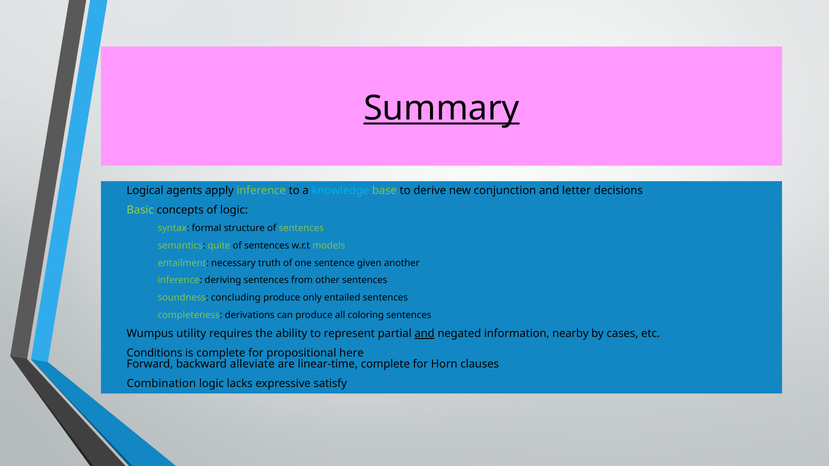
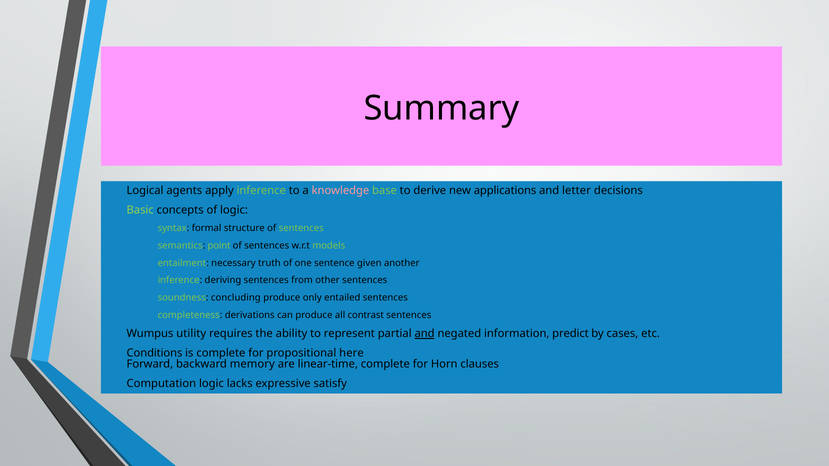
Summary underline: present -> none
knowledge colour: light blue -> pink
conjunction: conjunction -> applications
quite: quite -> point
coloring: coloring -> contrast
nearby: nearby -> predict
alleviate: alleviate -> memory
Combination: Combination -> Computation
